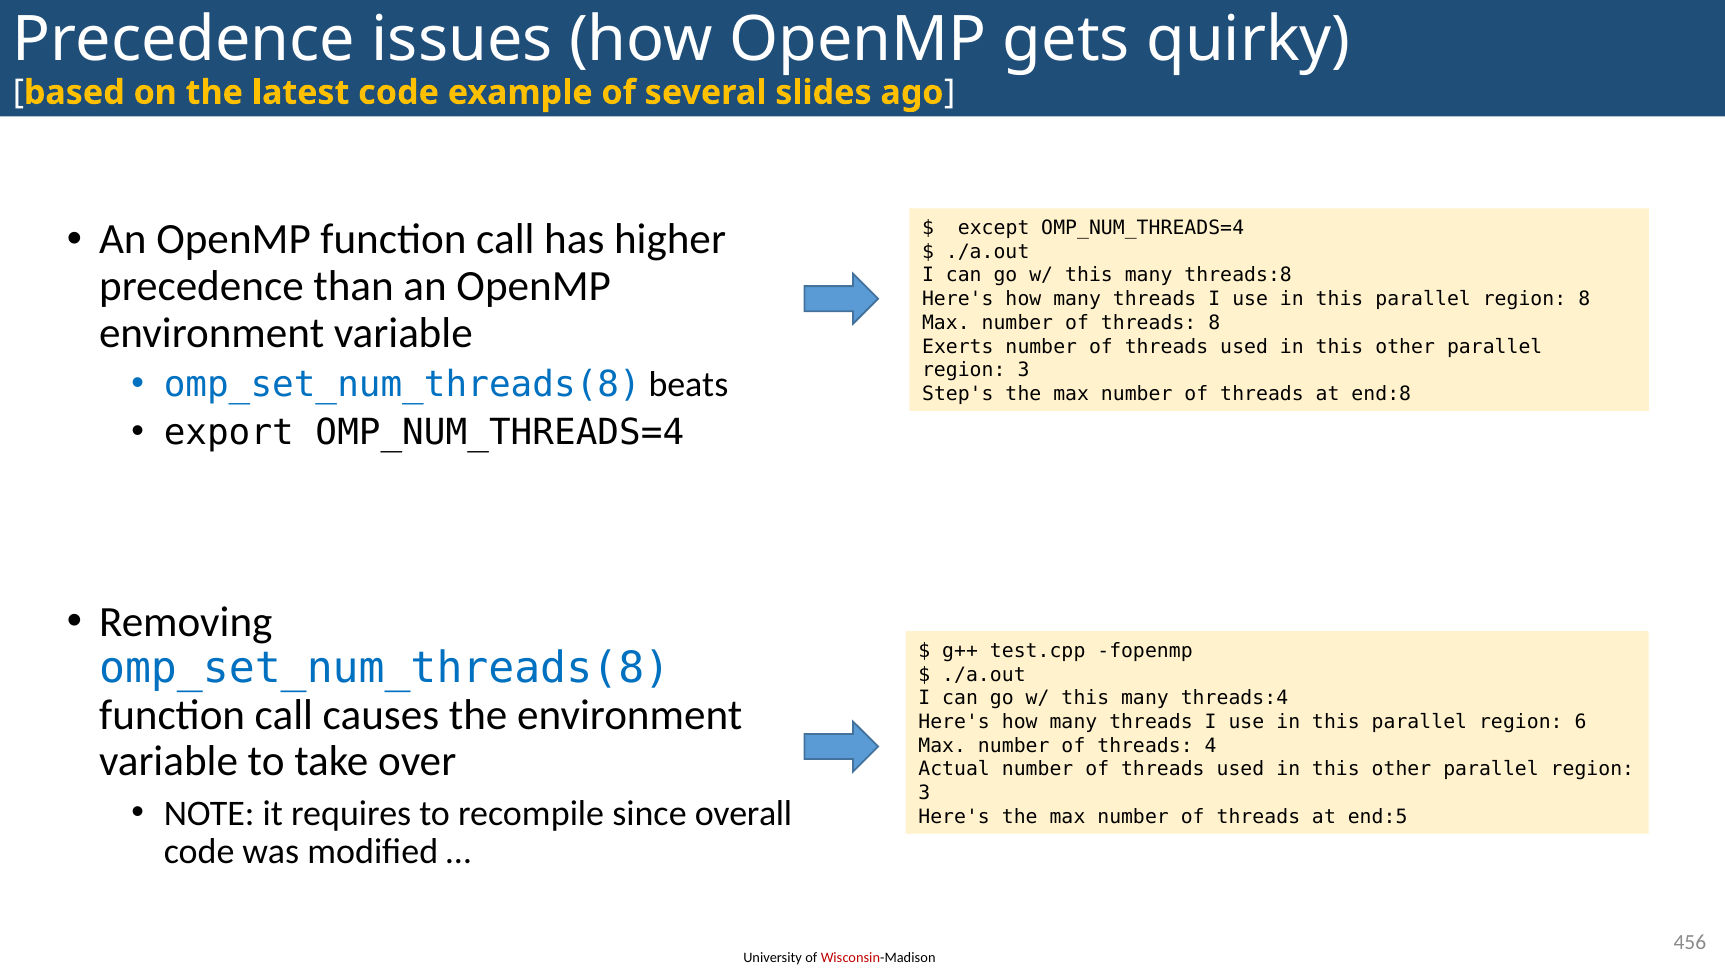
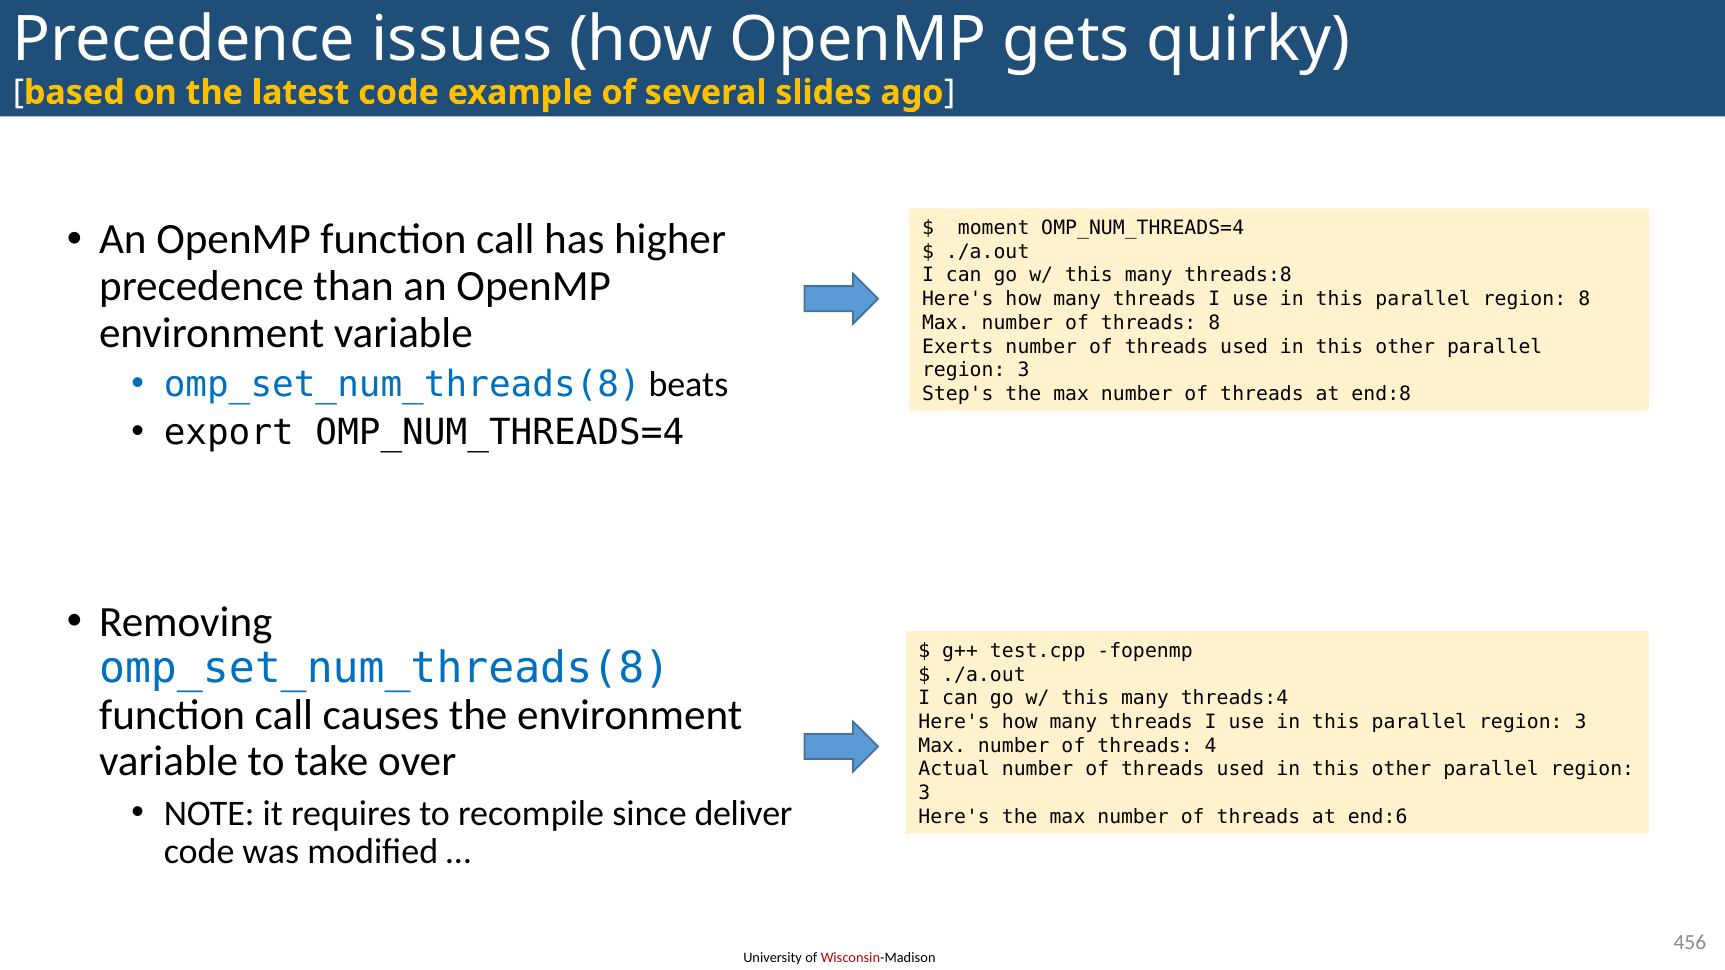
except: except -> moment
this parallel region 6: 6 -> 3
overall: overall -> deliver
end:5: end:5 -> end:6
